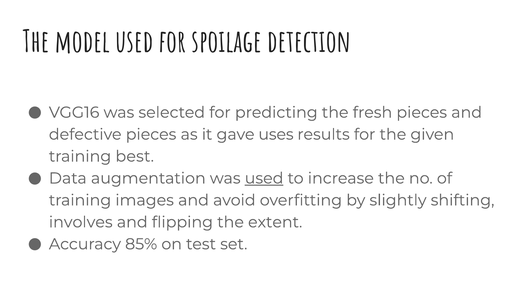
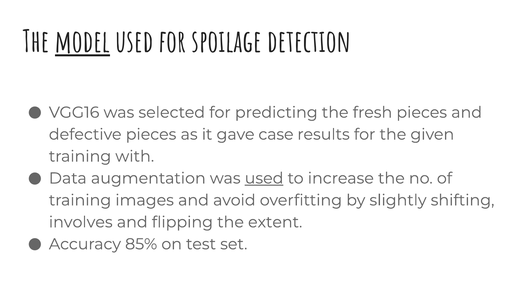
model underline: none -> present
uses: uses -> case
best: best -> with
